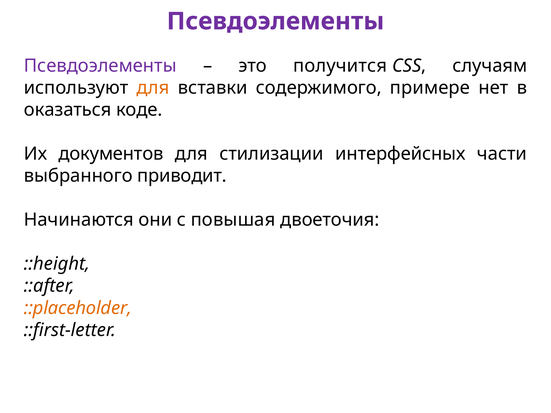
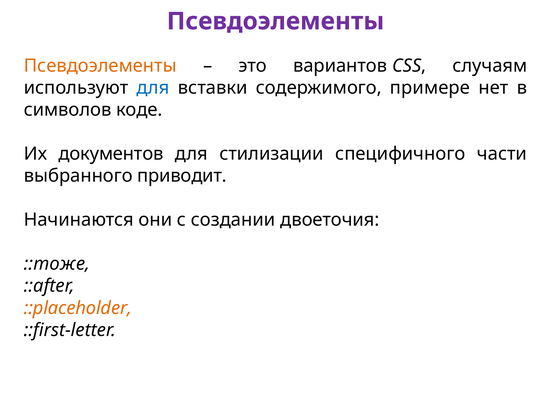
Псевдоэлементы at (100, 66) colour: purple -> orange
получится: получится -> вариантов
для at (153, 88) colour: orange -> blue
оказаться: оказаться -> символов
интерфейсных: интерфейсных -> специфичного
повышая: повышая -> создании
::height: ::height -> ::тоже
